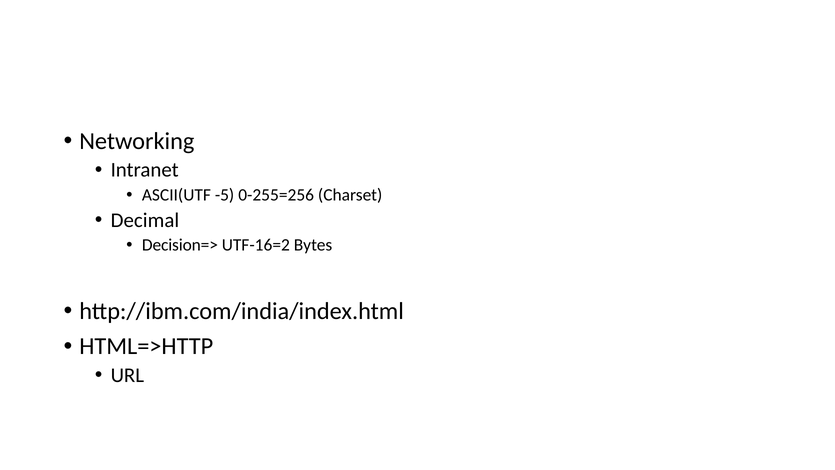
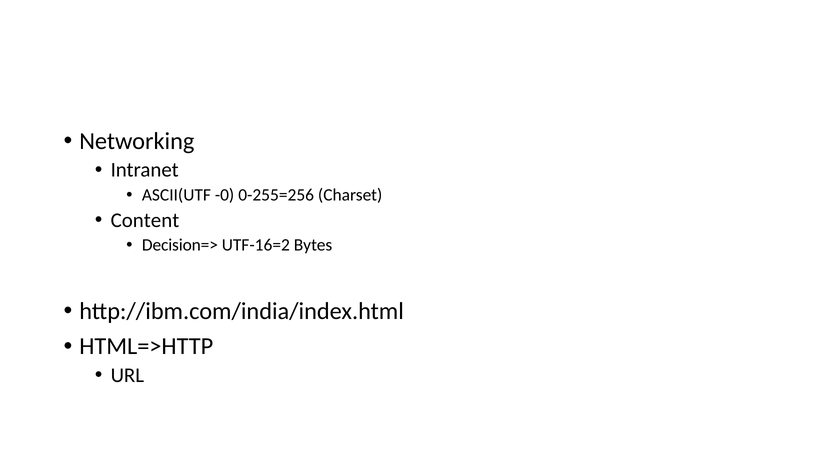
-5: -5 -> -0
Decimal: Decimal -> Content
